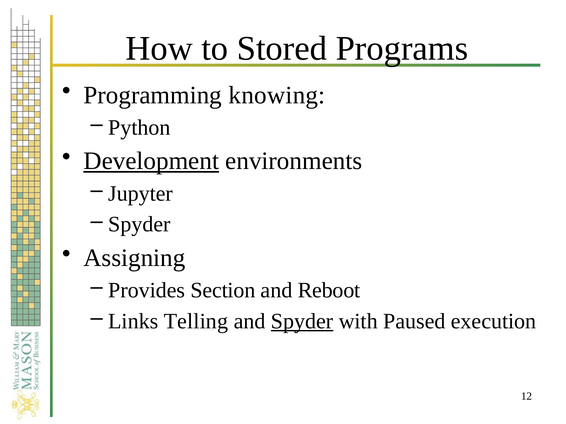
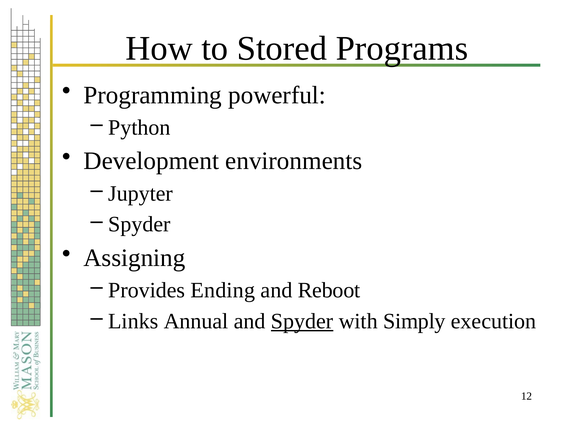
knowing: knowing -> powerful
Development underline: present -> none
Section: Section -> Ending
Telling: Telling -> Annual
Paused: Paused -> Simply
